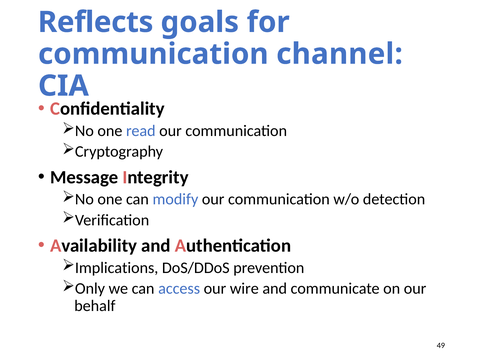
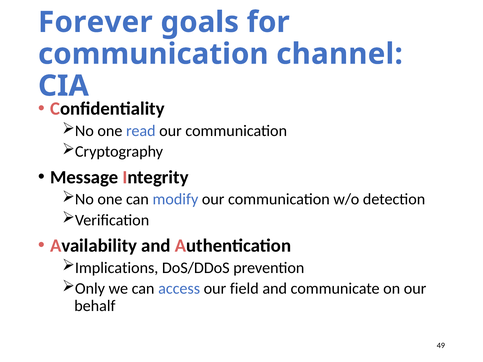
Reflects: Reflects -> Forever
wire: wire -> field
